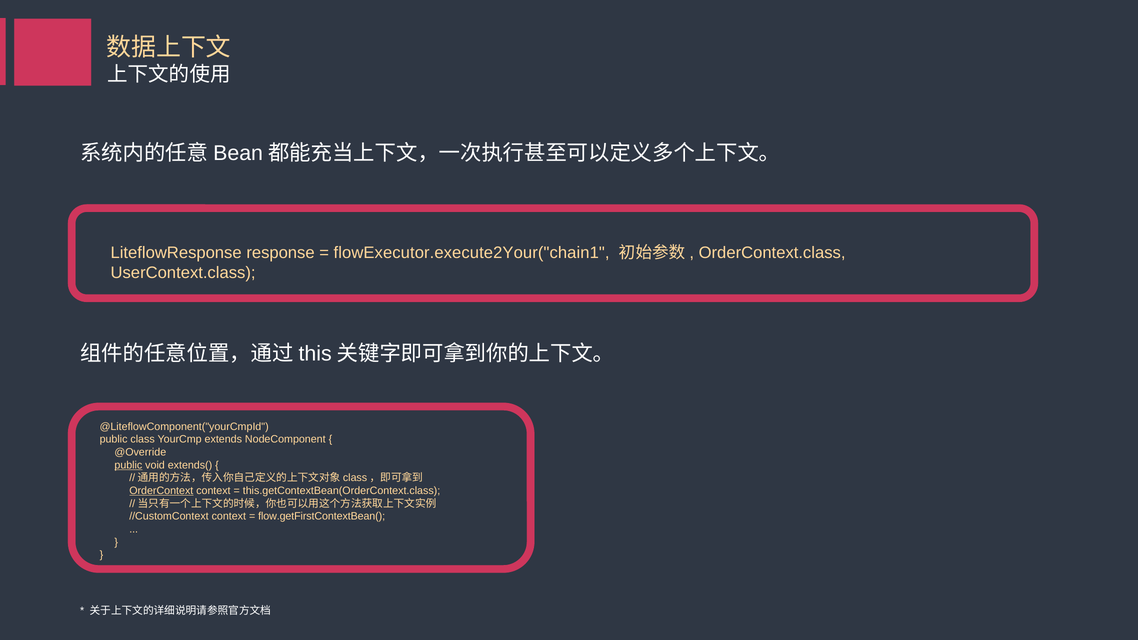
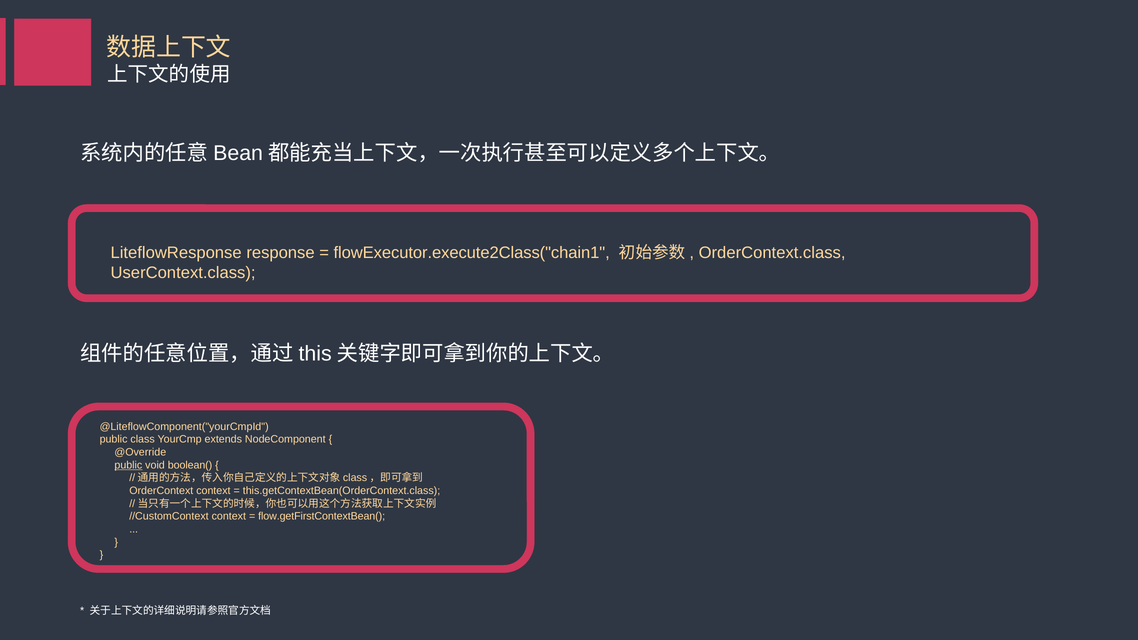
flowExecutor.execute2Your("chain1: flowExecutor.execute2Your("chain1 -> flowExecutor.execute2Class("chain1
extends(: extends( -> boolean(
OrderContext underline: present -> none
